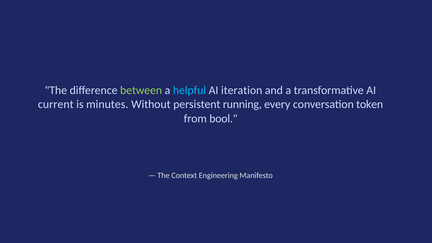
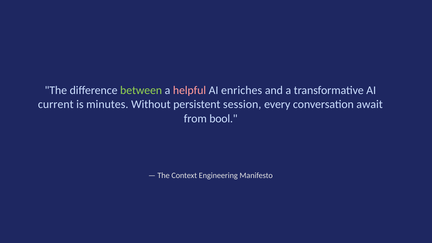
helpful colour: light blue -> pink
iteration: iteration -> enriches
running: running -> session
token: token -> await
